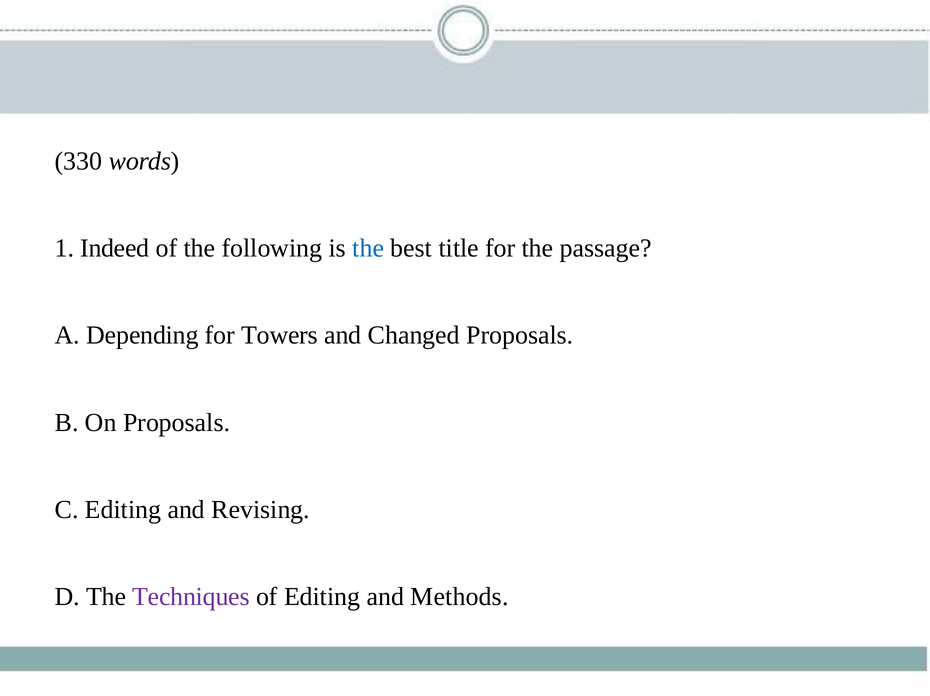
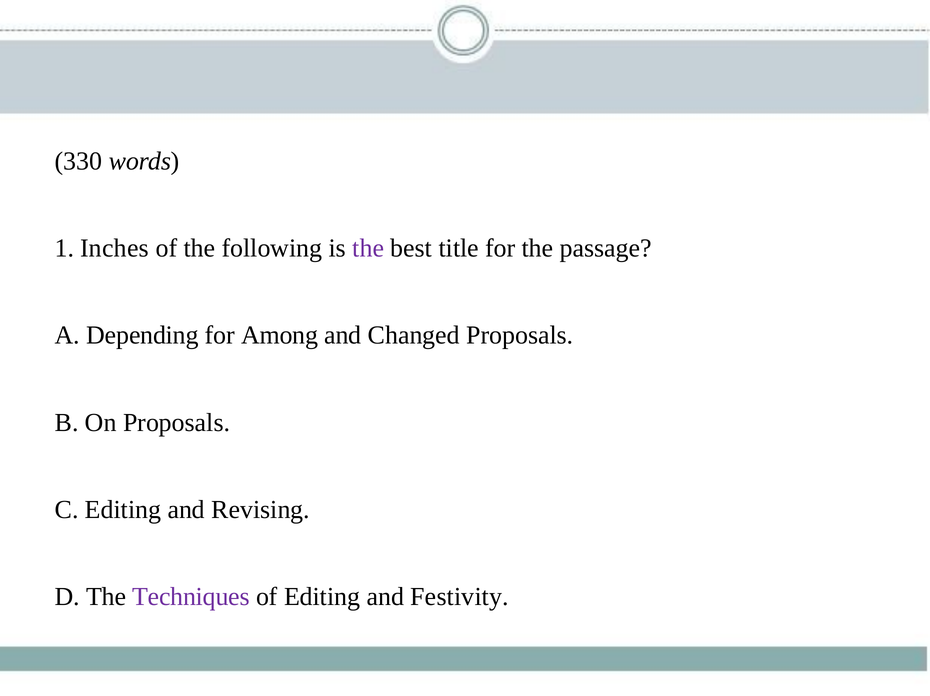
Indeed: Indeed -> Inches
the at (368, 248) colour: blue -> purple
Towers: Towers -> Among
Methods: Methods -> Festivity
